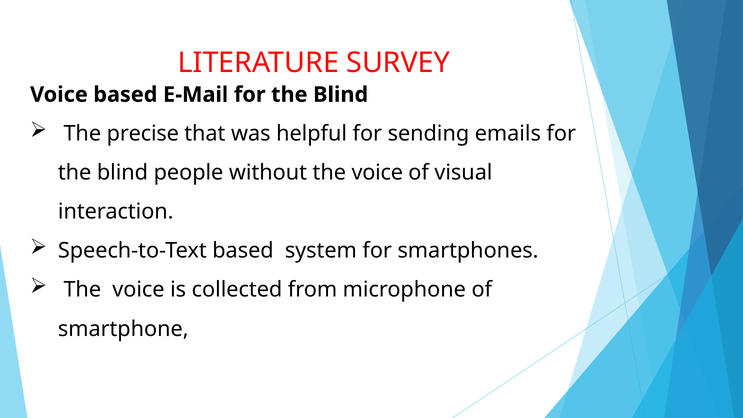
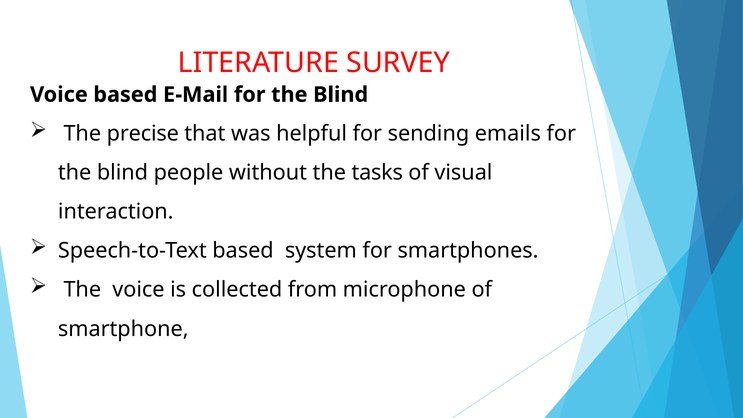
without the voice: voice -> tasks
